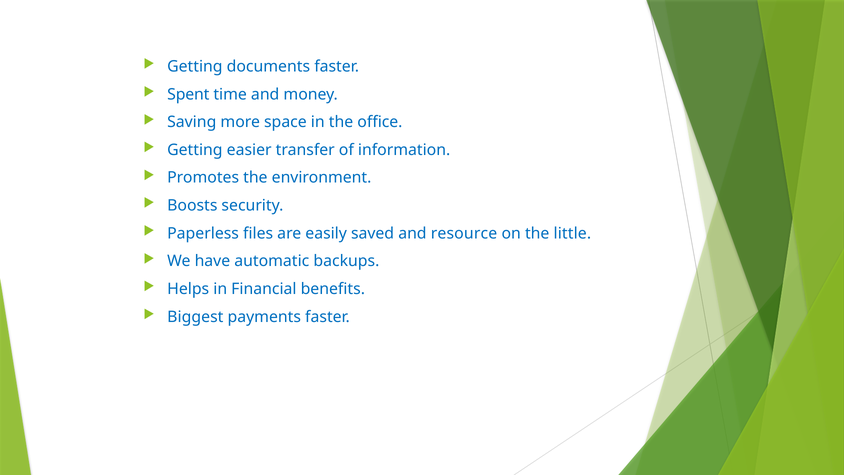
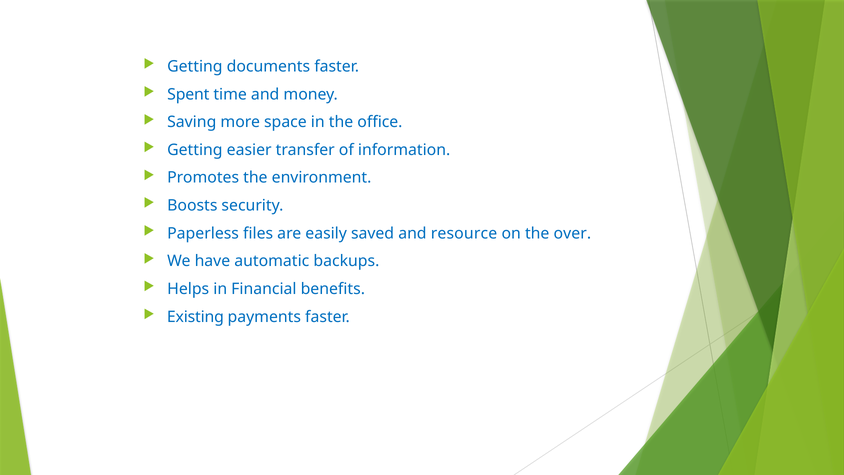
little: little -> over
Biggest: Biggest -> Existing
